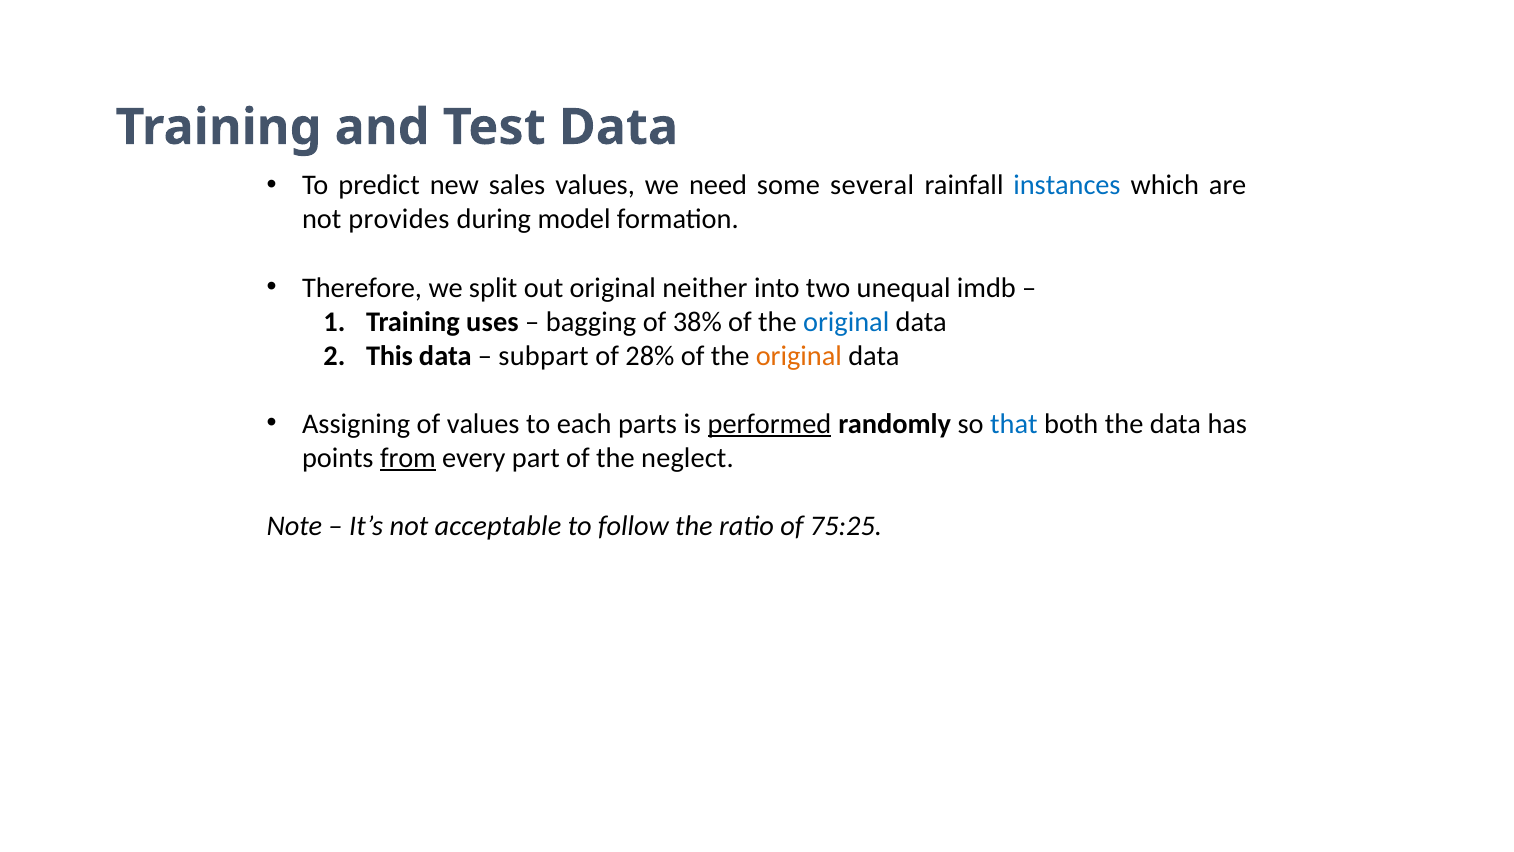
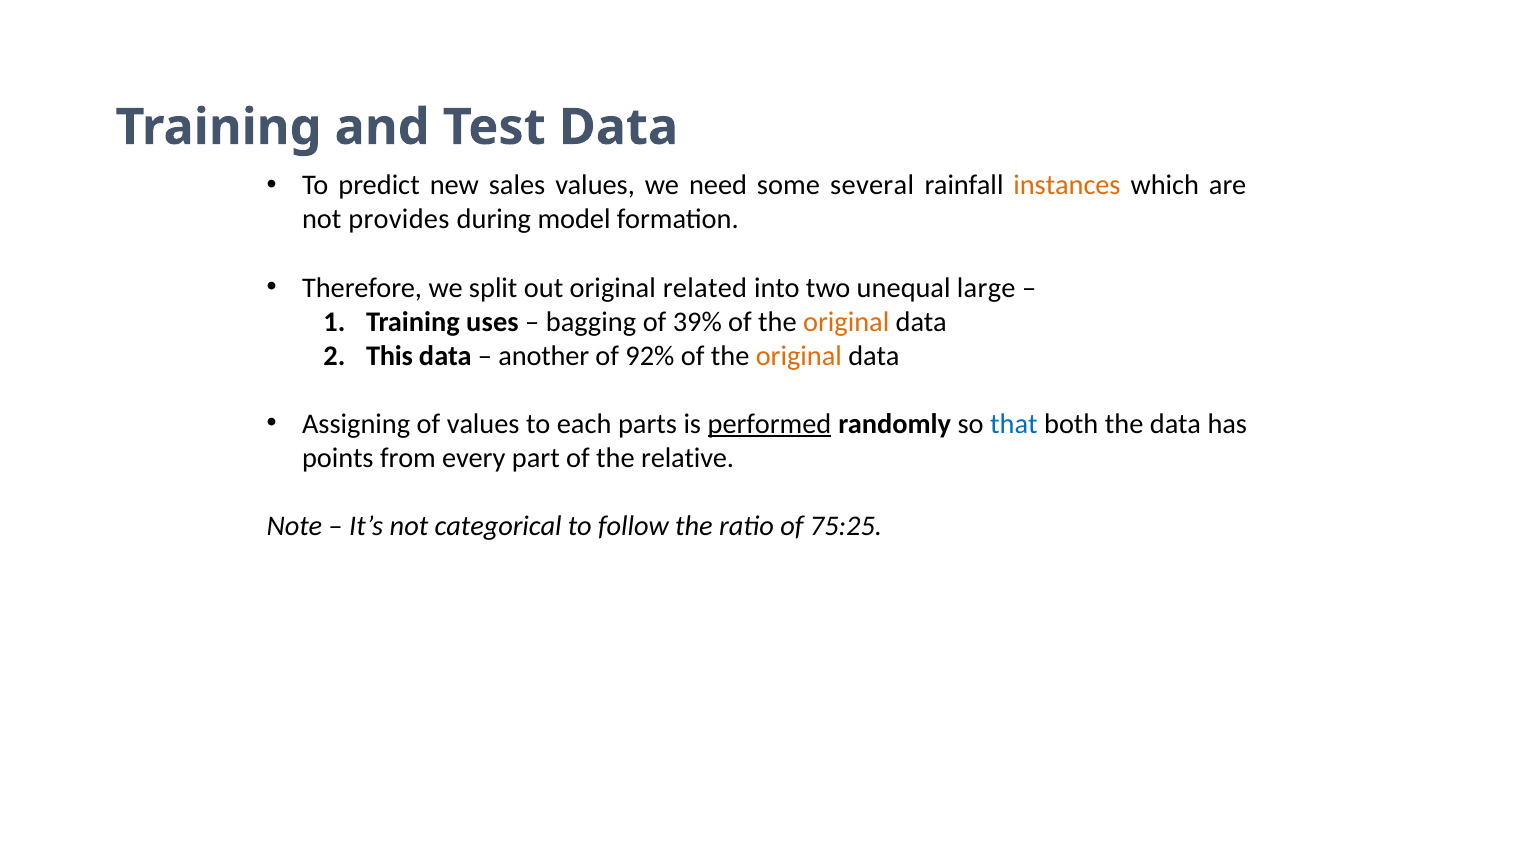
instances colour: blue -> orange
neither: neither -> related
imdb: imdb -> large
38%: 38% -> 39%
original at (846, 322) colour: blue -> orange
subpart: subpart -> another
28%: 28% -> 92%
from underline: present -> none
neglect: neglect -> relative
acceptable: acceptable -> categorical
